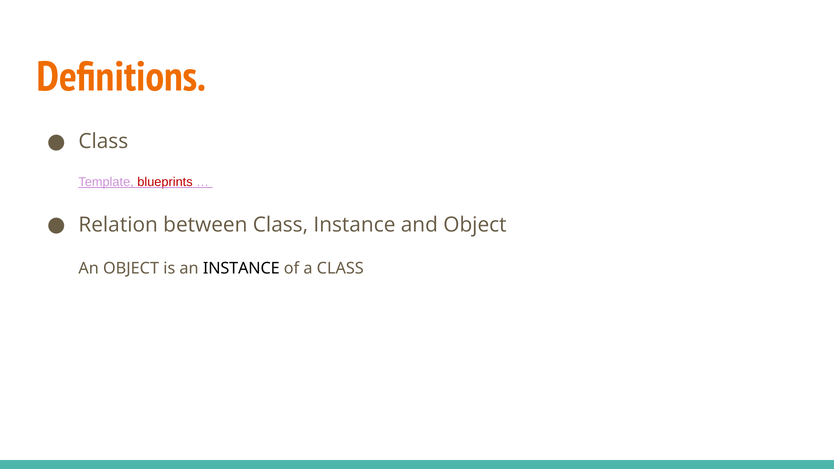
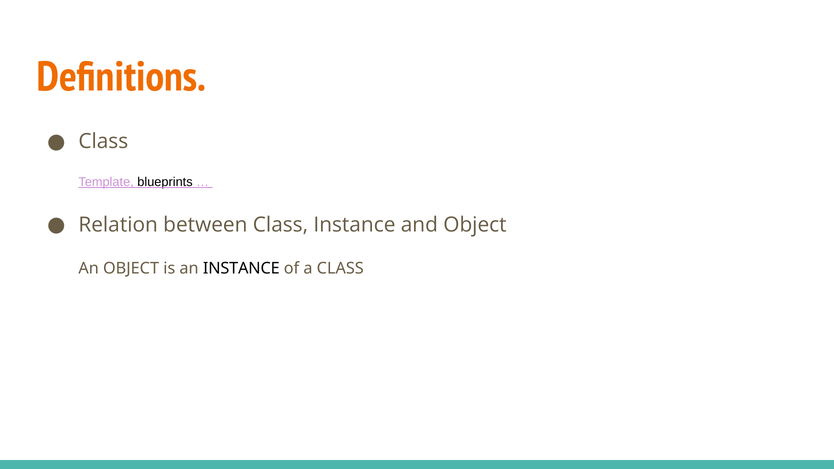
blueprints colour: red -> black
